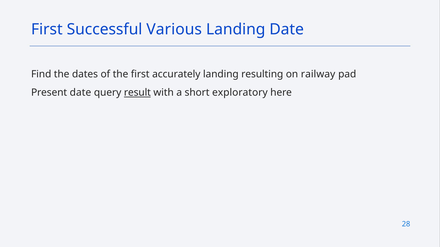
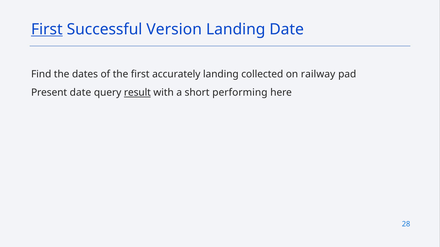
First at (47, 29) underline: none -> present
Various: Various -> Version
resulting: resulting -> collected
exploratory: exploratory -> performing
